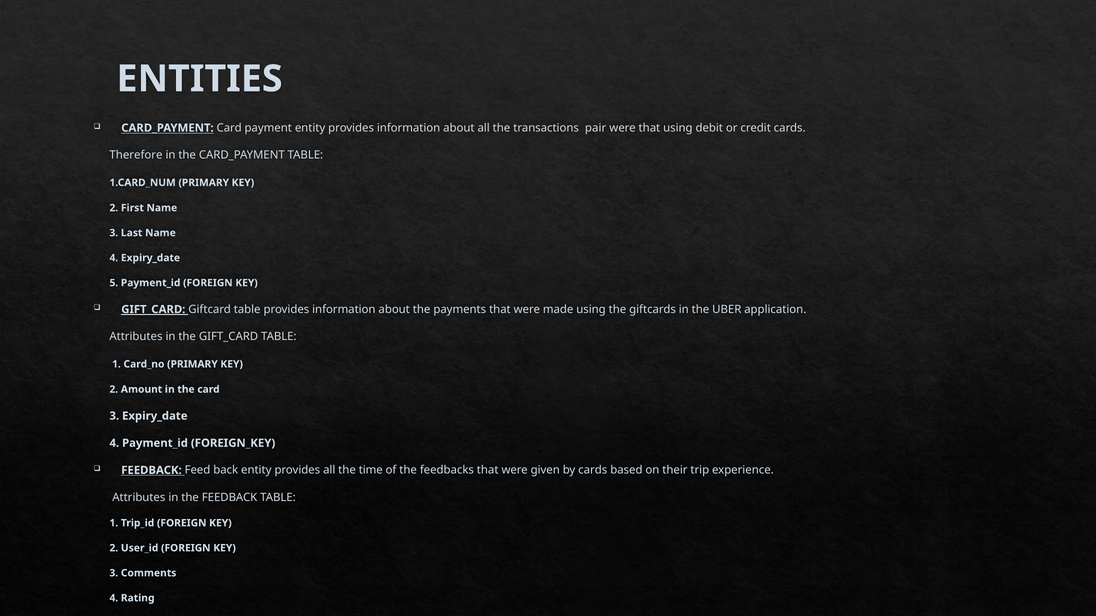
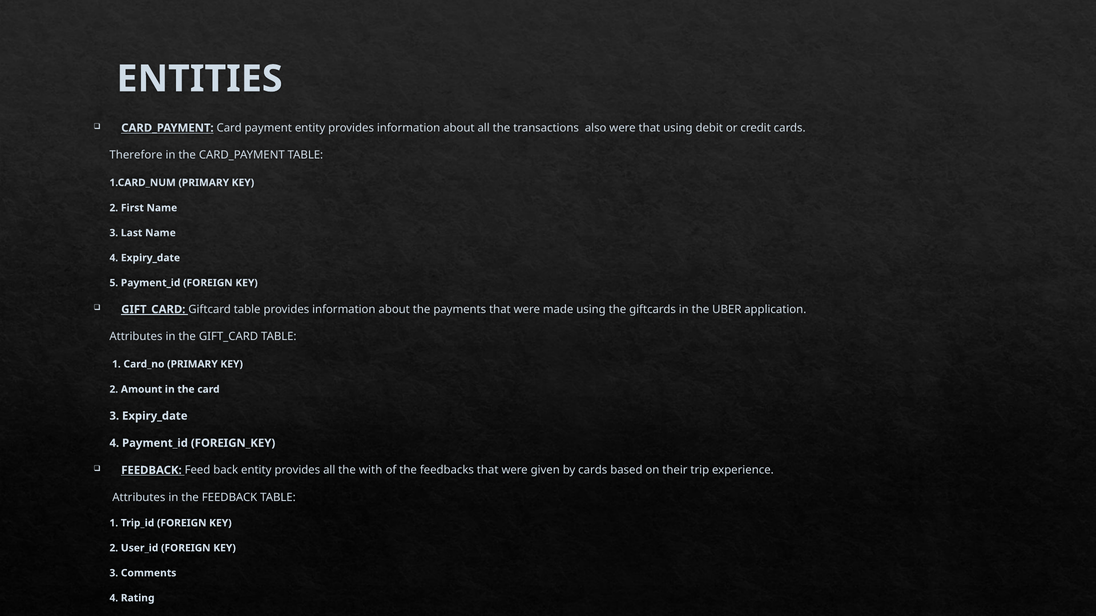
pair: pair -> also
time: time -> with
